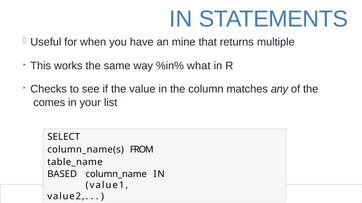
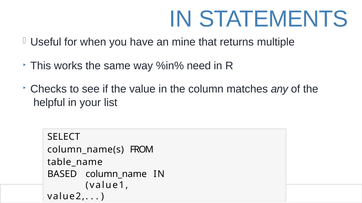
what: what -> need
comes: comes -> helpful
